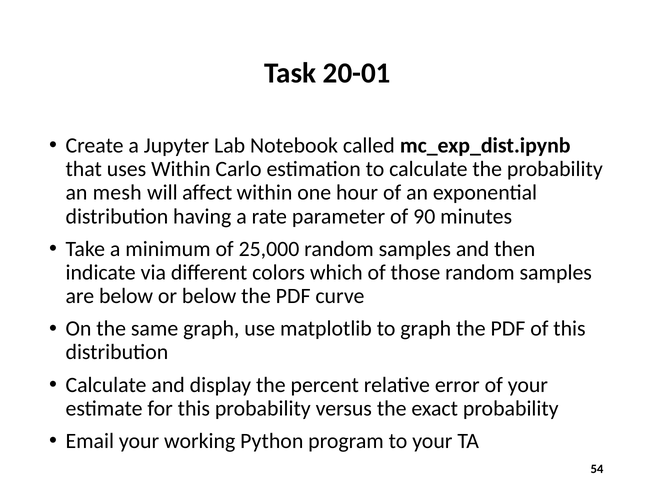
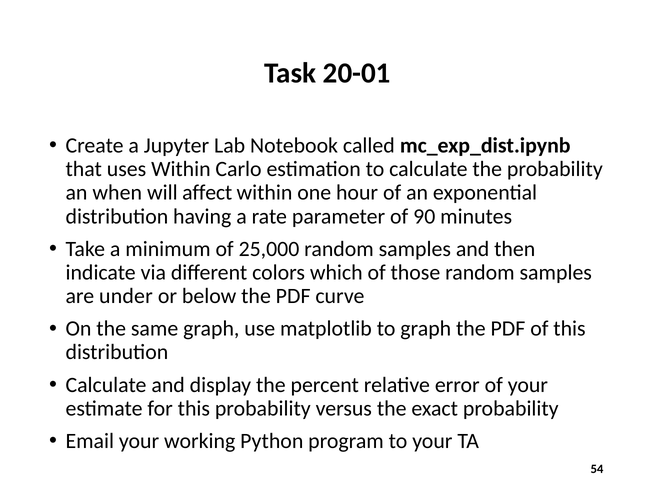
mesh: mesh -> when
are below: below -> under
